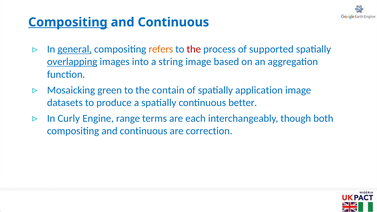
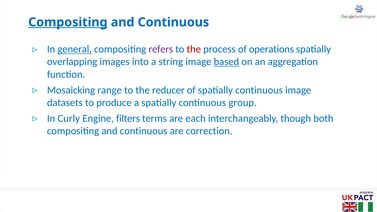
refers colour: orange -> purple
supported: supported -> operations
overlapping underline: present -> none
based underline: none -> present
green: green -> range
contain: contain -> reducer
of spatially application: application -> continuous
better: better -> group
range: range -> filters
